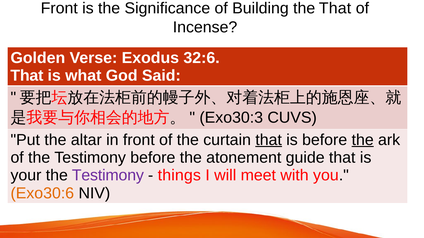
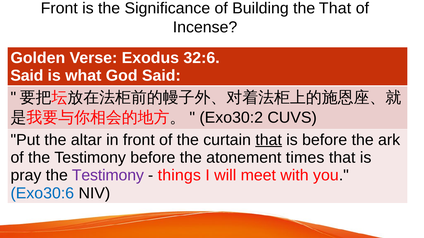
That at (27, 76): That -> Said
Exo30:3: Exo30:3 -> Exo30:2
the at (363, 140) underline: present -> none
guide: guide -> times
your: your -> pray
Exo30:6 colour: orange -> blue
